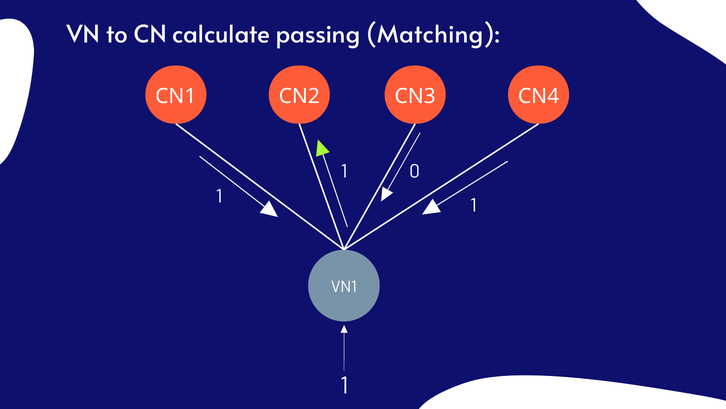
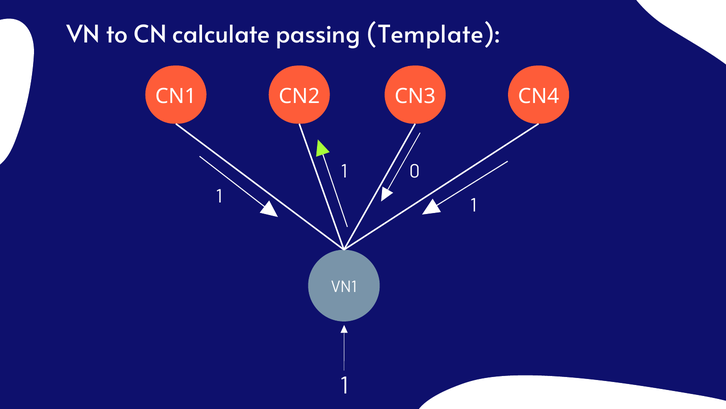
Matching: Matching -> Template
